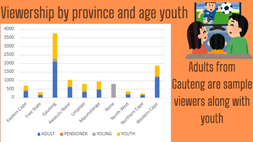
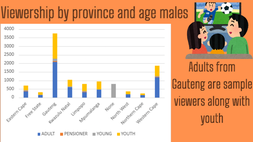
age youth: youth -> males
